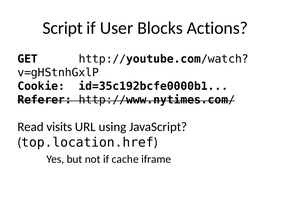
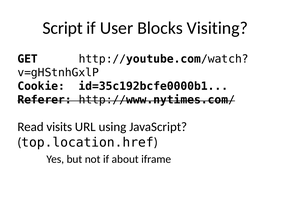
Actions: Actions -> Visiting
cache: cache -> about
